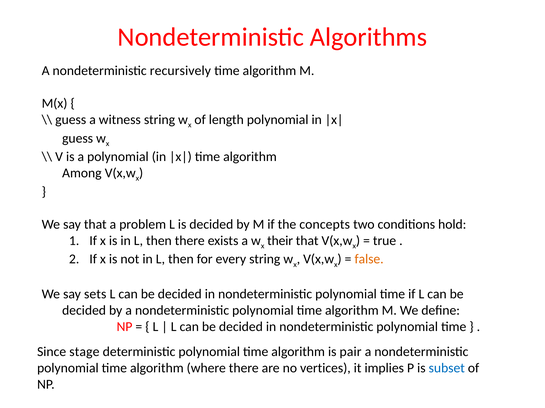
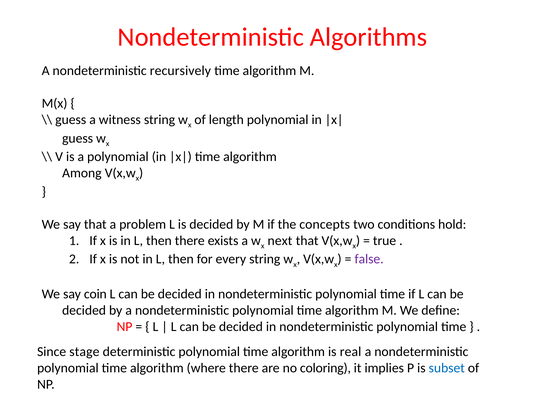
their: their -> next
false colour: orange -> purple
sets: sets -> coin
pair: pair -> real
vertices: vertices -> coloring
